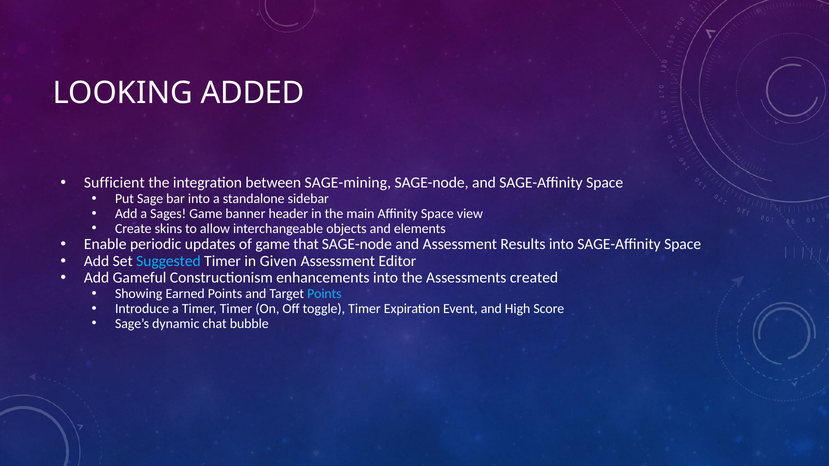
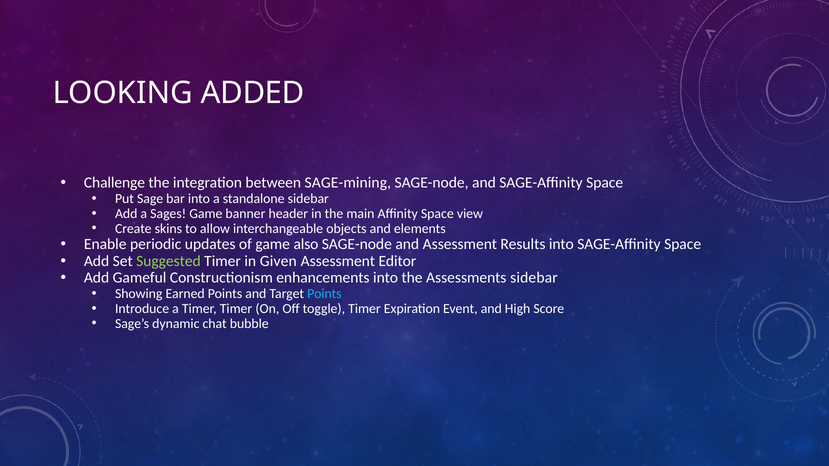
Sufficient: Sufficient -> Challenge
that: that -> also
Suggested colour: light blue -> light green
Assessments created: created -> sidebar
